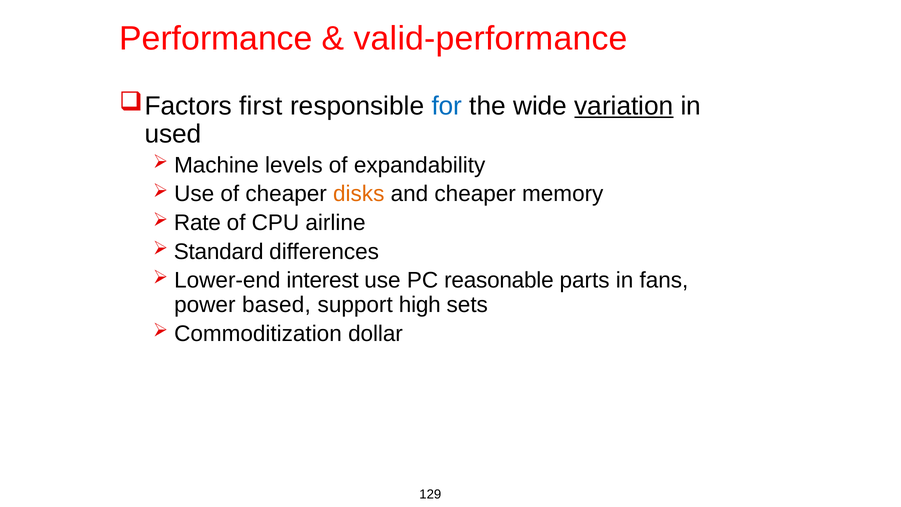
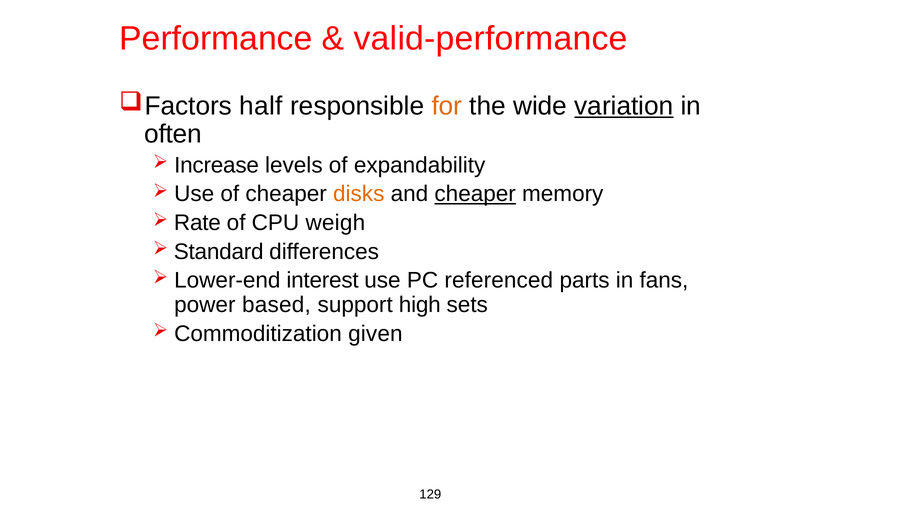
first: first -> half
for colour: blue -> orange
used: used -> often
Machine: Machine -> Increase
cheaper at (475, 194) underline: none -> present
airline: airline -> weigh
reasonable: reasonable -> referenced
dollar: dollar -> given
